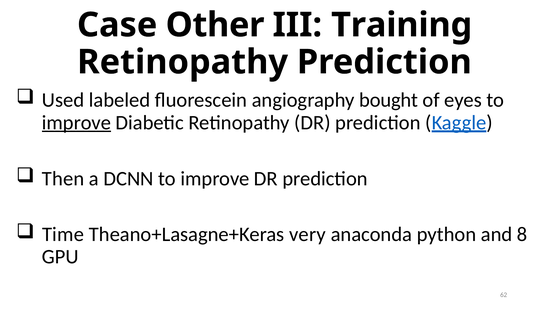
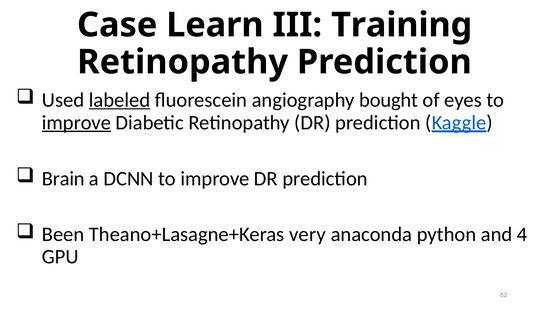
Other: Other -> Learn
labeled underline: none -> present
Then: Then -> Brain
Time: Time -> Been
8: 8 -> 4
